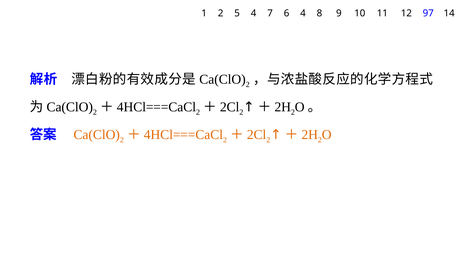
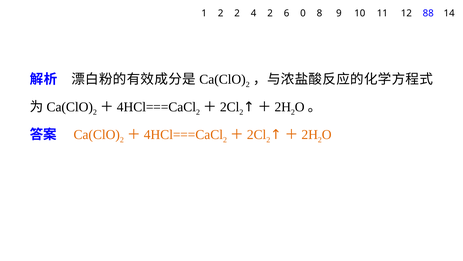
2 5: 5 -> 2
4 7: 7 -> 2
6 4: 4 -> 0
97: 97 -> 88
